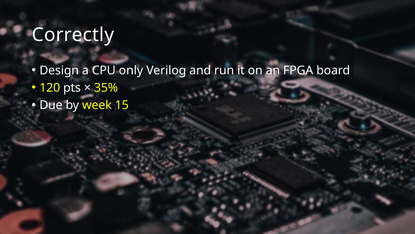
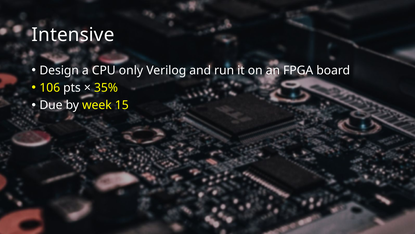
Correctly: Correctly -> Intensive
120: 120 -> 106
